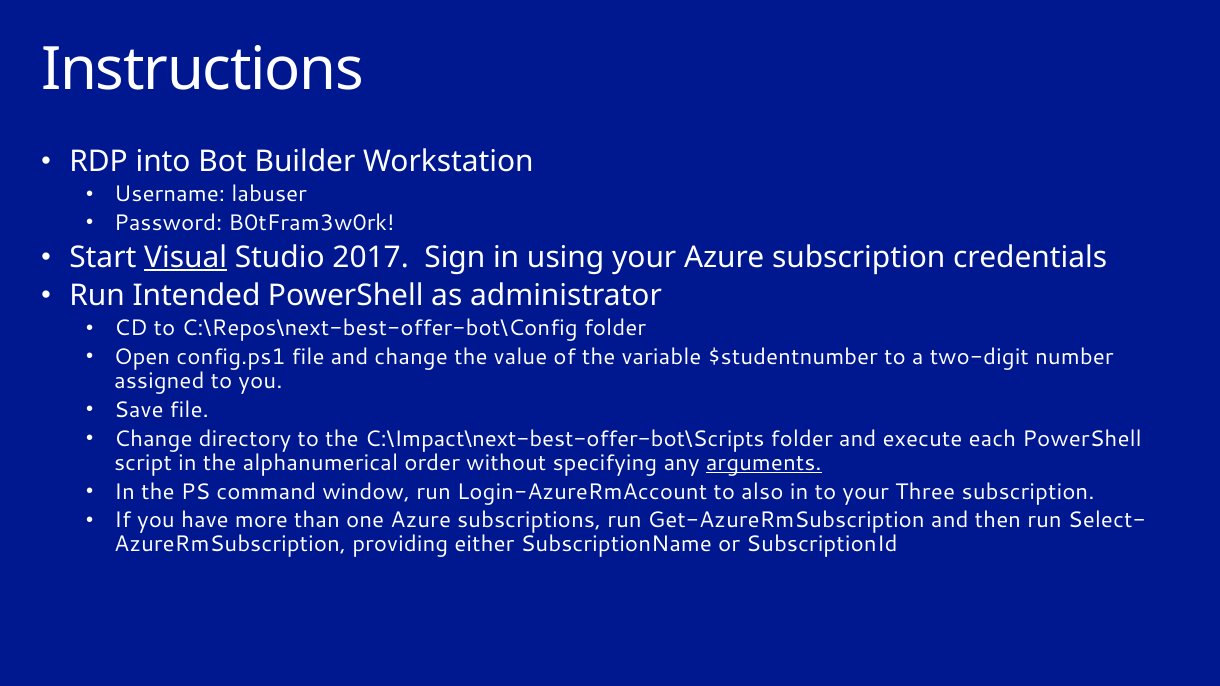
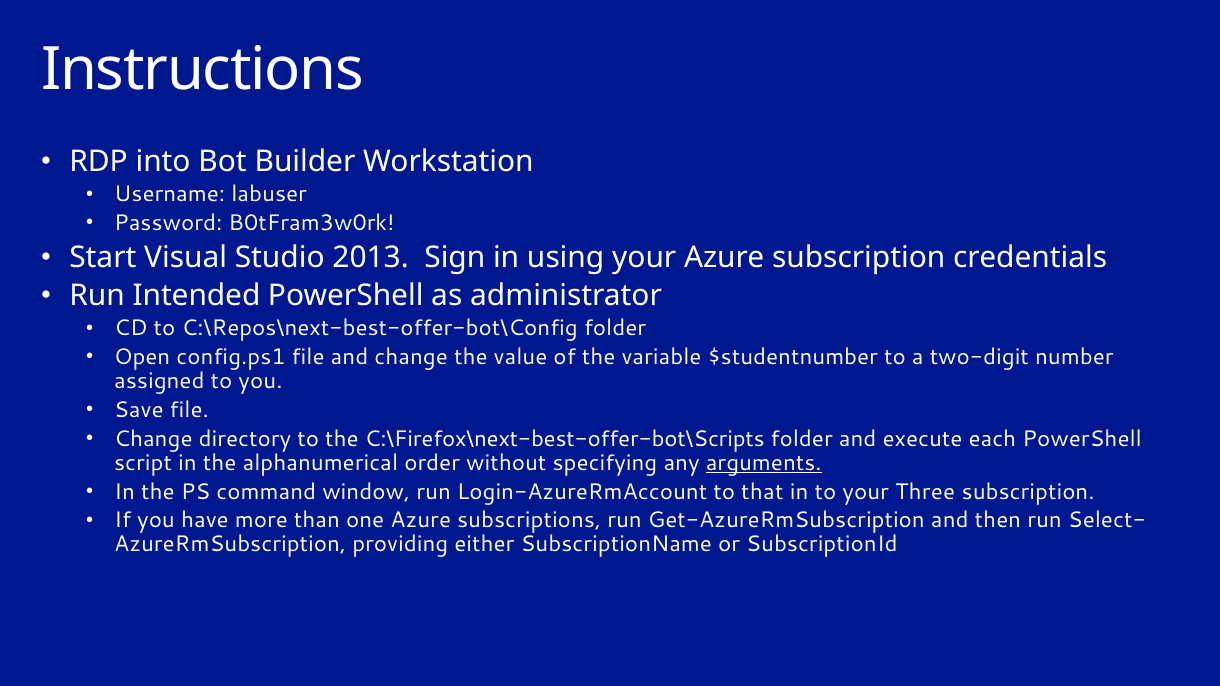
Visual underline: present -> none
2017: 2017 -> 2013
C:\Impact\next-best-offer-bot\Scripts: C:\Impact\next-best-offer-bot\Scripts -> C:\Firefox\next-best-offer-bot\Scripts
also: also -> that
